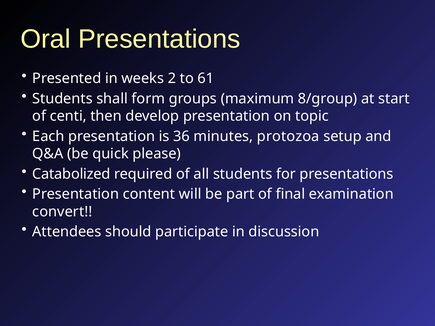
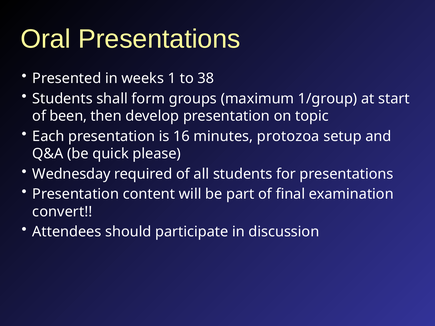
2: 2 -> 1
61: 61 -> 38
8/group: 8/group -> 1/group
centi: centi -> been
36: 36 -> 16
Catabolized: Catabolized -> Wednesday
